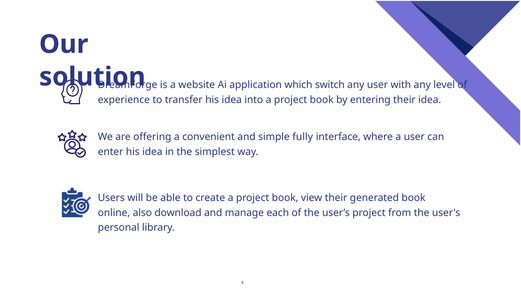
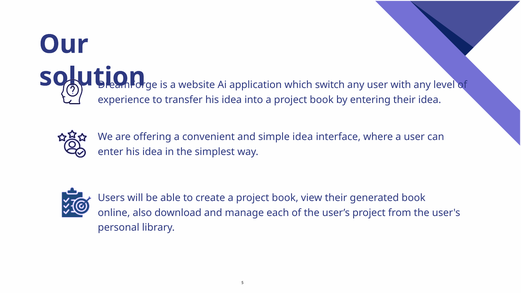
simple fully: fully -> idea
